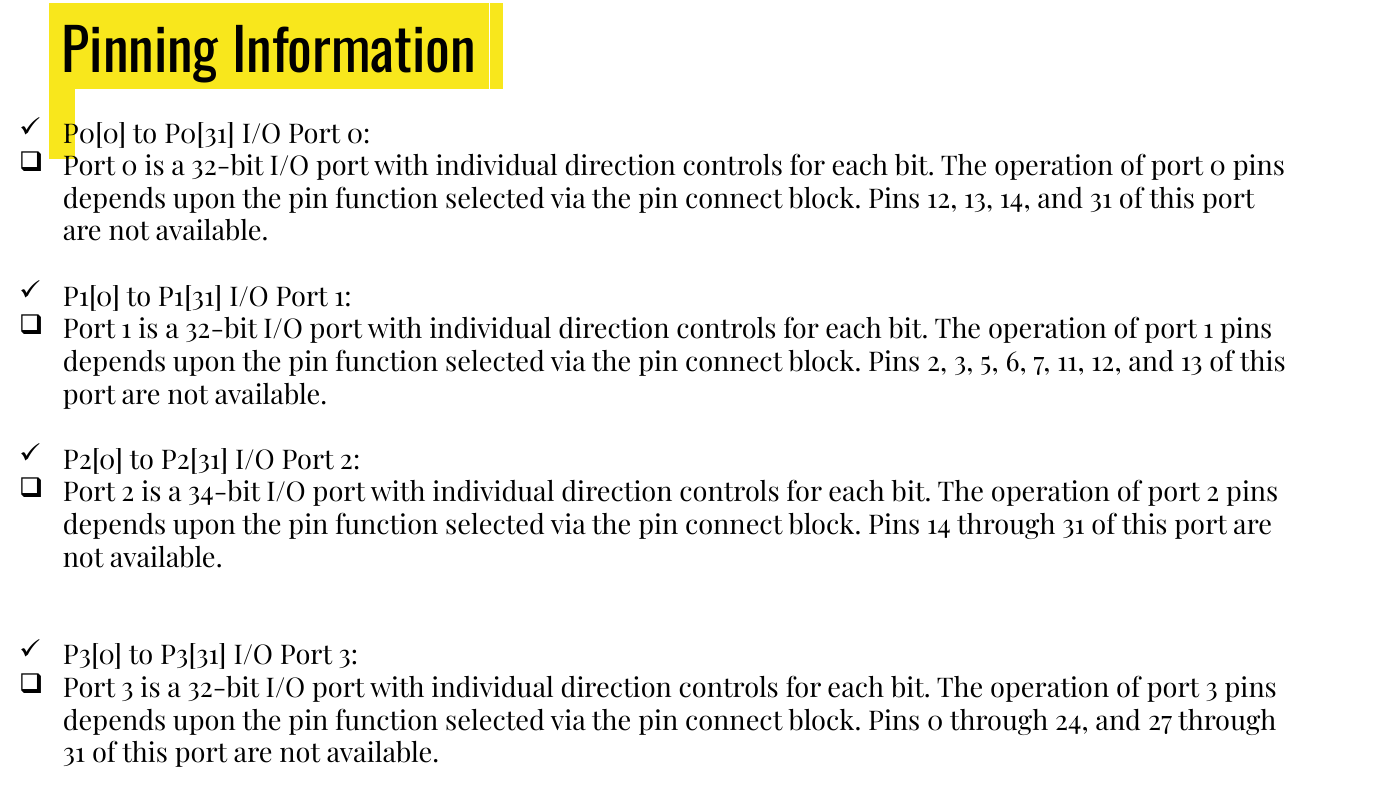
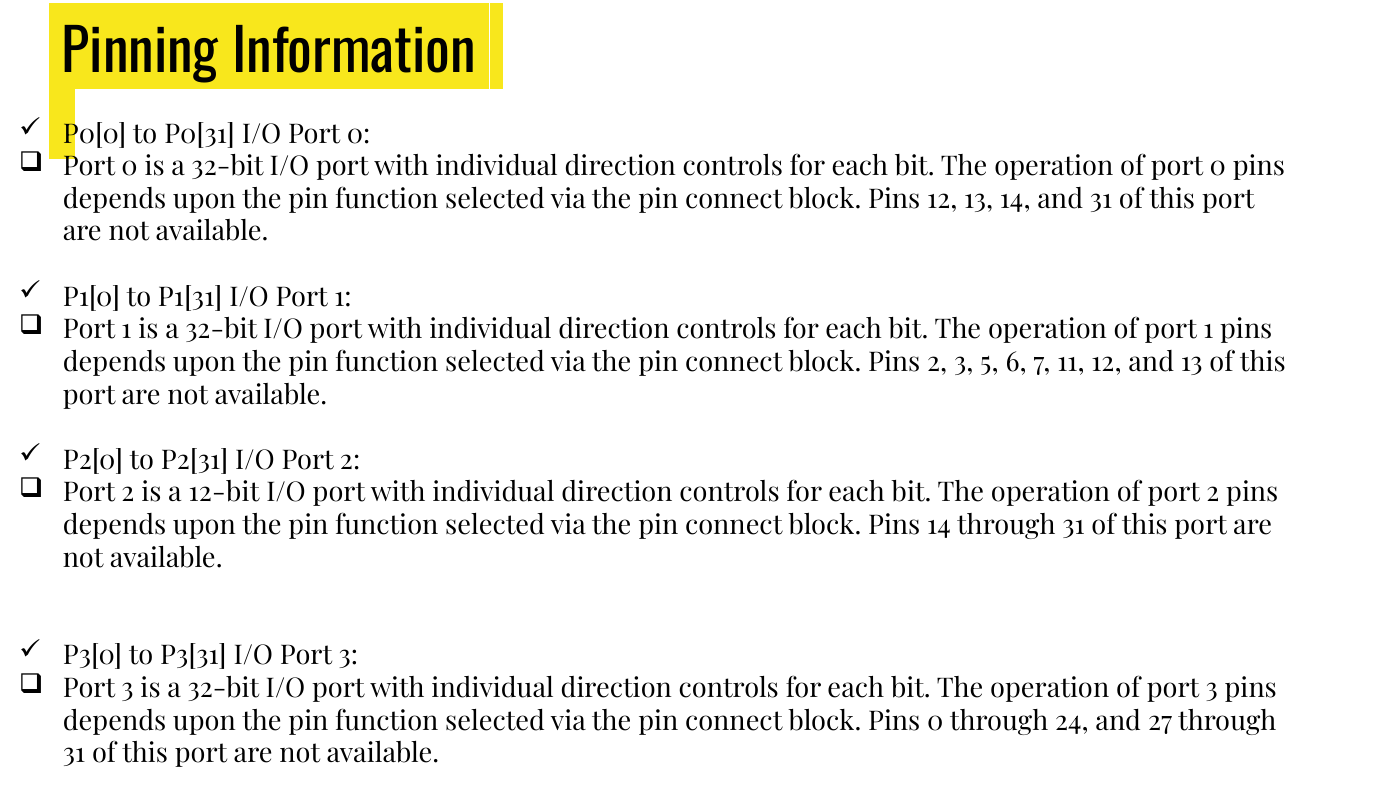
34-bit: 34-bit -> 12-bit
